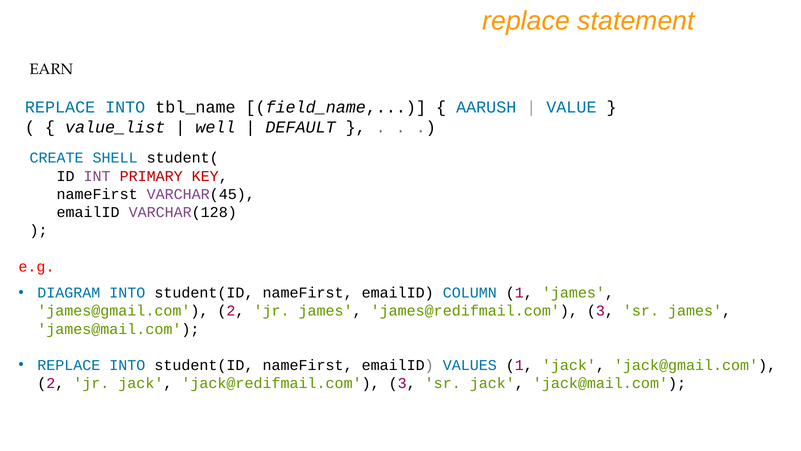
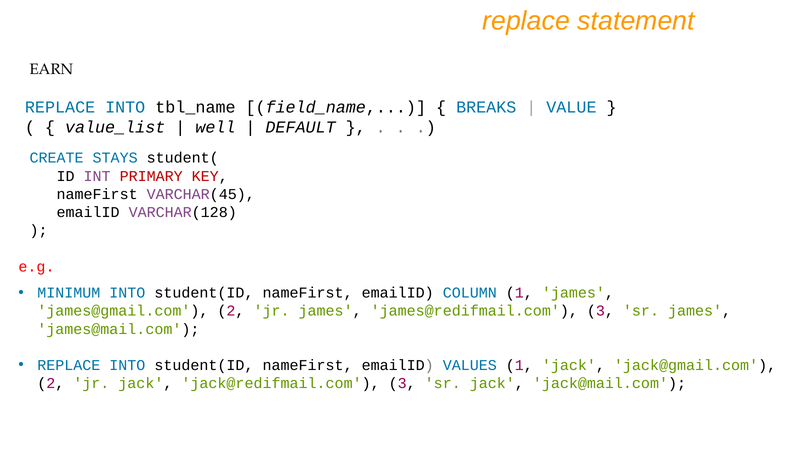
AARUSH: AARUSH -> BREAKS
SHELL: SHELL -> STAYS
DIAGRAM: DIAGRAM -> MINIMUM
